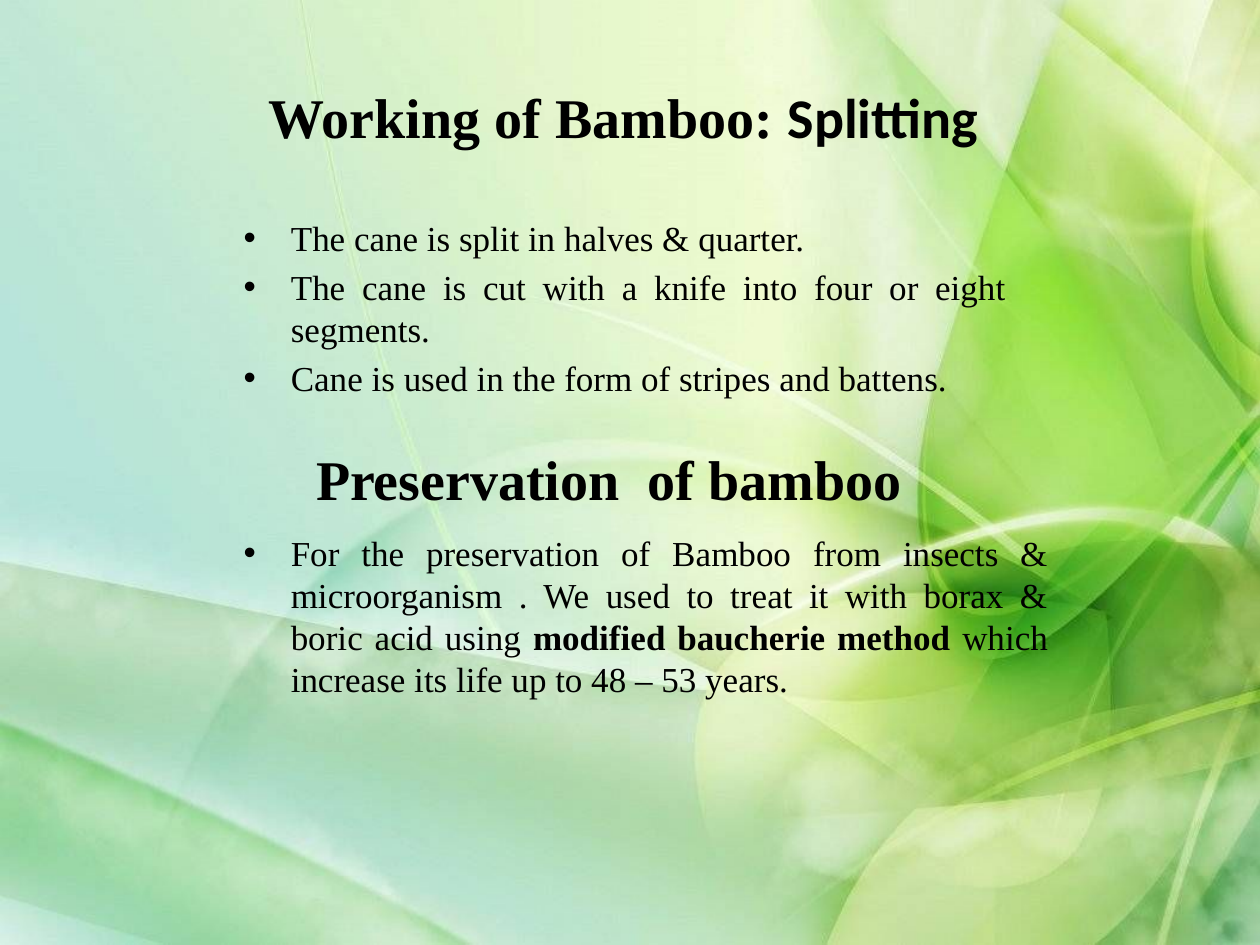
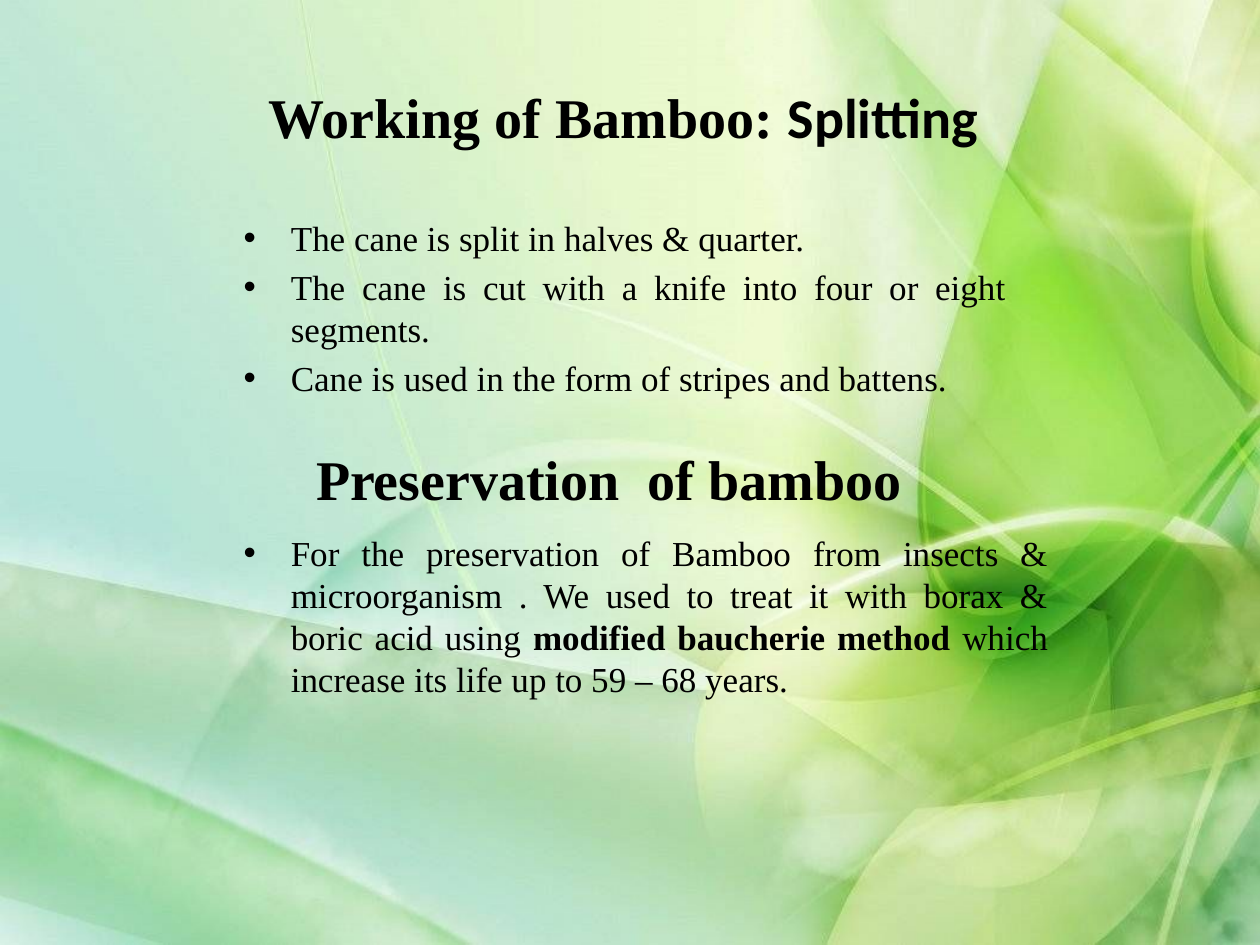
48: 48 -> 59
53: 53 -> 68
